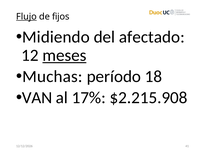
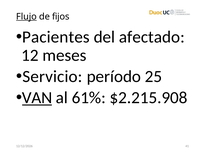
Midiendo: Midiendo -> Pacientes
meses underline: present -> none
Muchas: Muchas -> Servicio
18: 18 -> 25
VAN underline: none -> present
17%: 17% -> 61%
